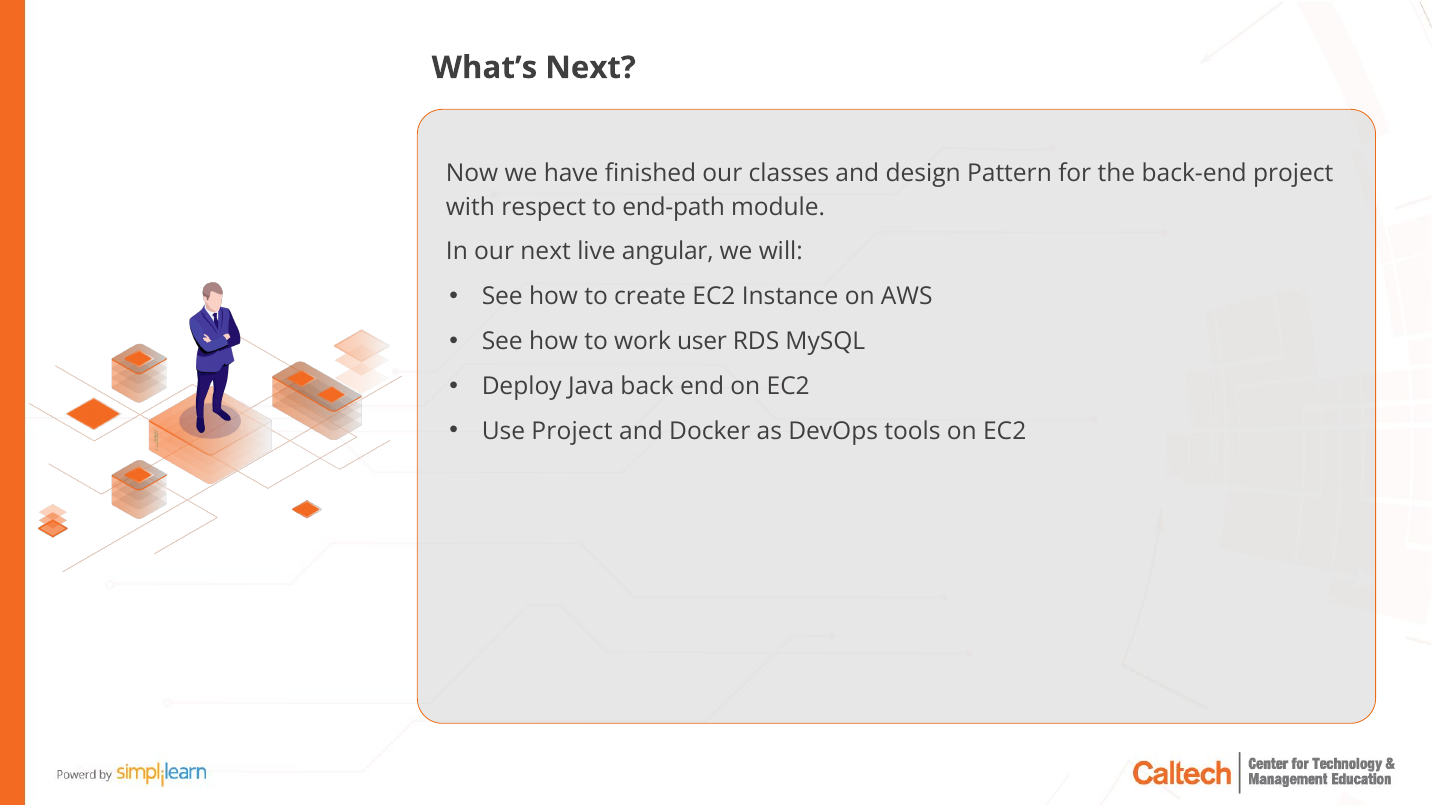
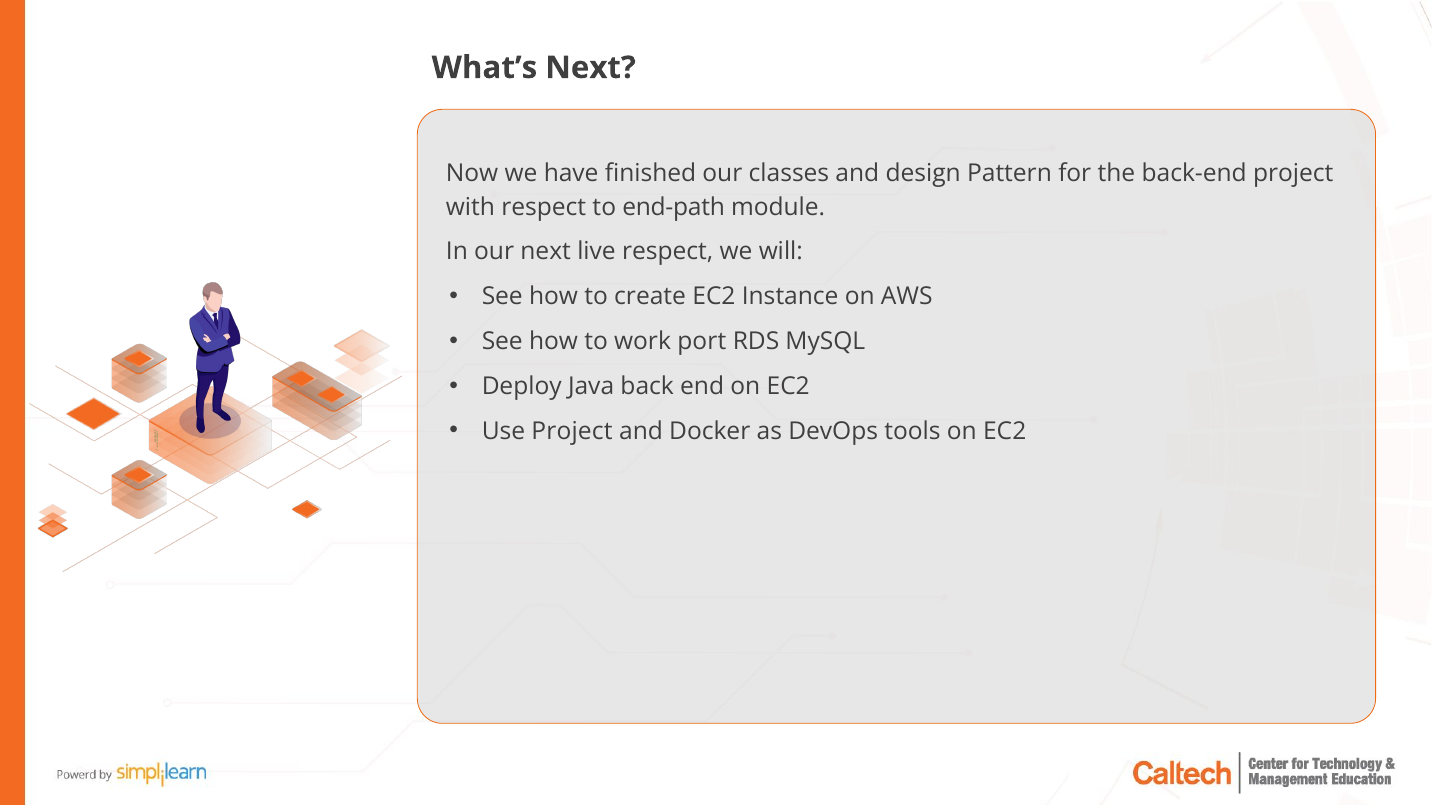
live angular: angular -> respect
user: user -> port
